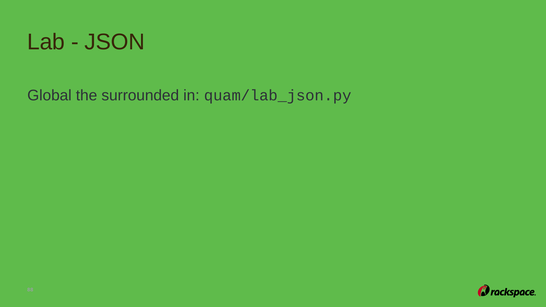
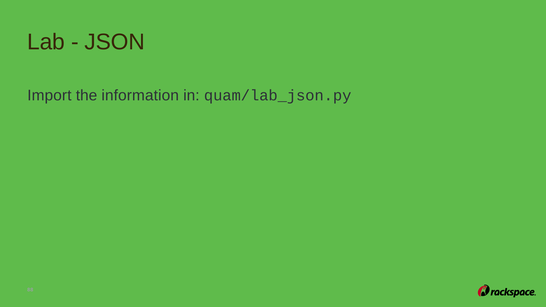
Global: Global -> Import
surrounded: surrounded -> information
